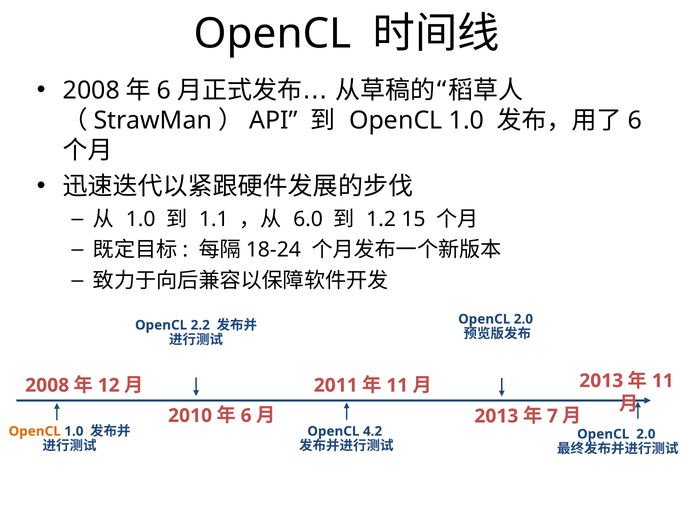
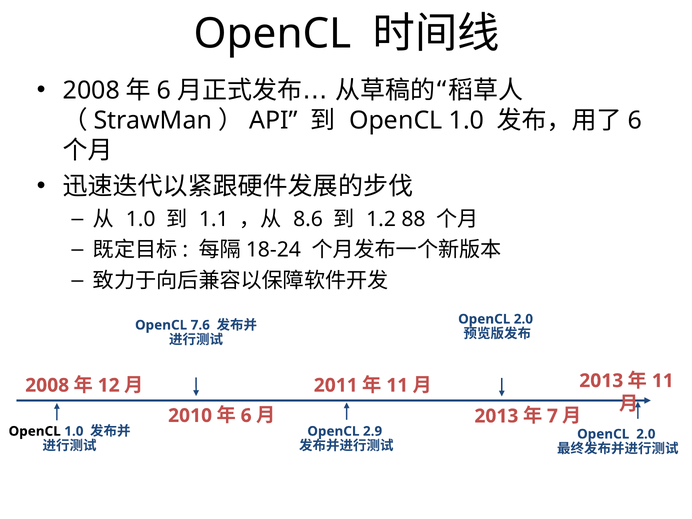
6.0: 6.0 -> 8.6
15: 15 -> 88
2.2: 2.2 -> 7.6
OpenCL at (35, 431) colour: orange -> black
4.2: 4.2 -> 2.9
